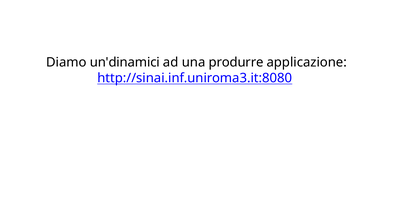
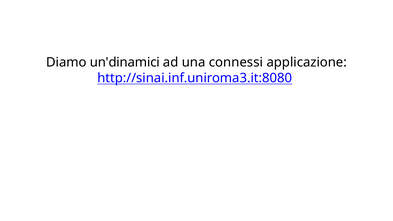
produrre: produrre -> connessi
